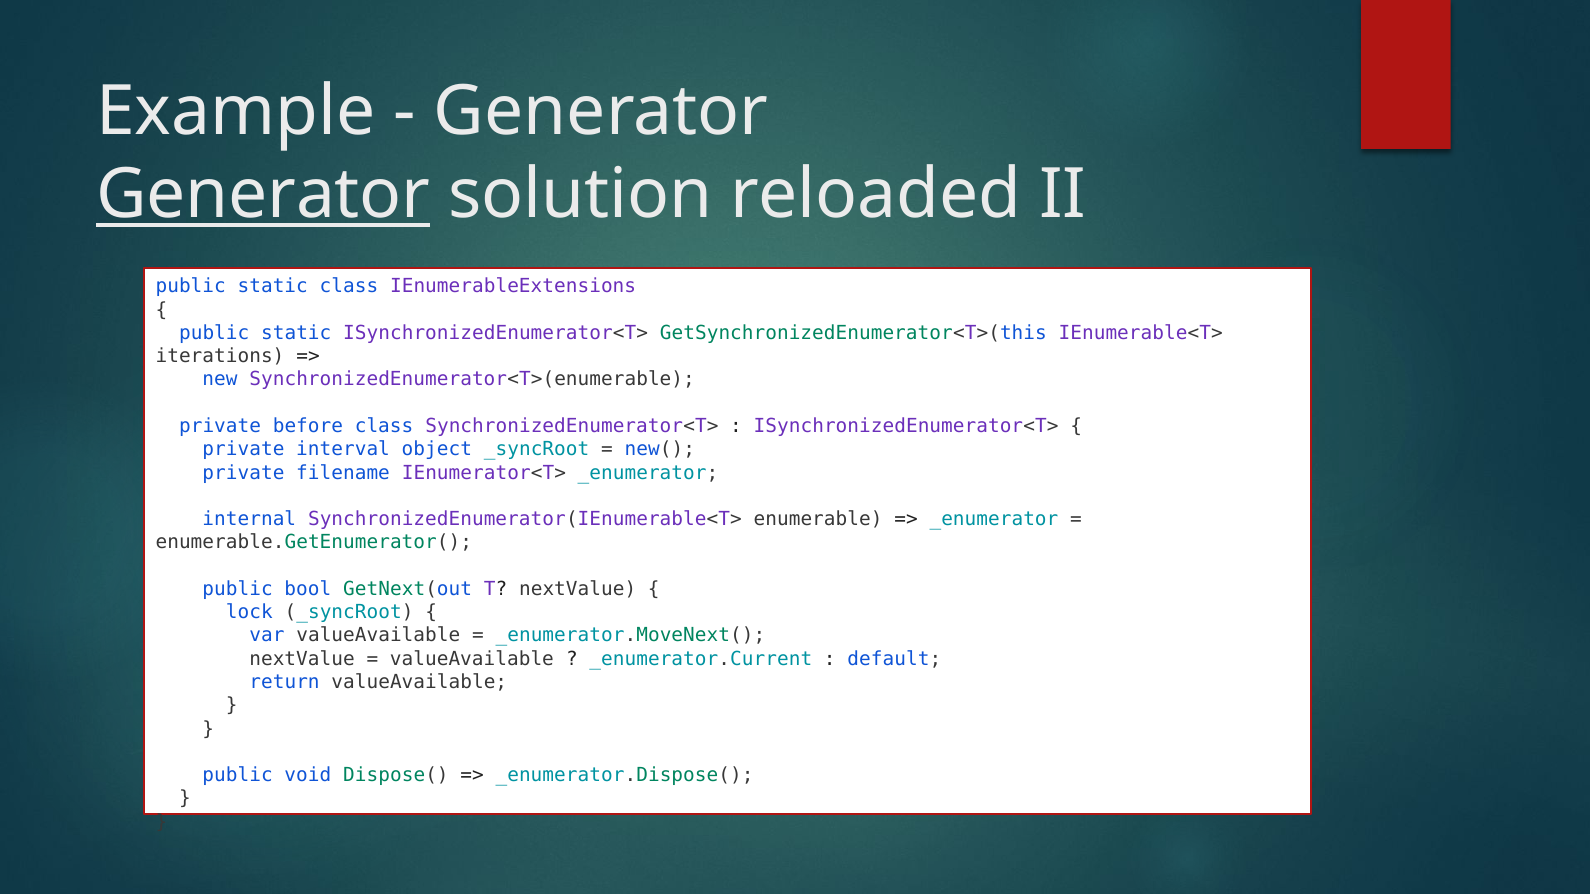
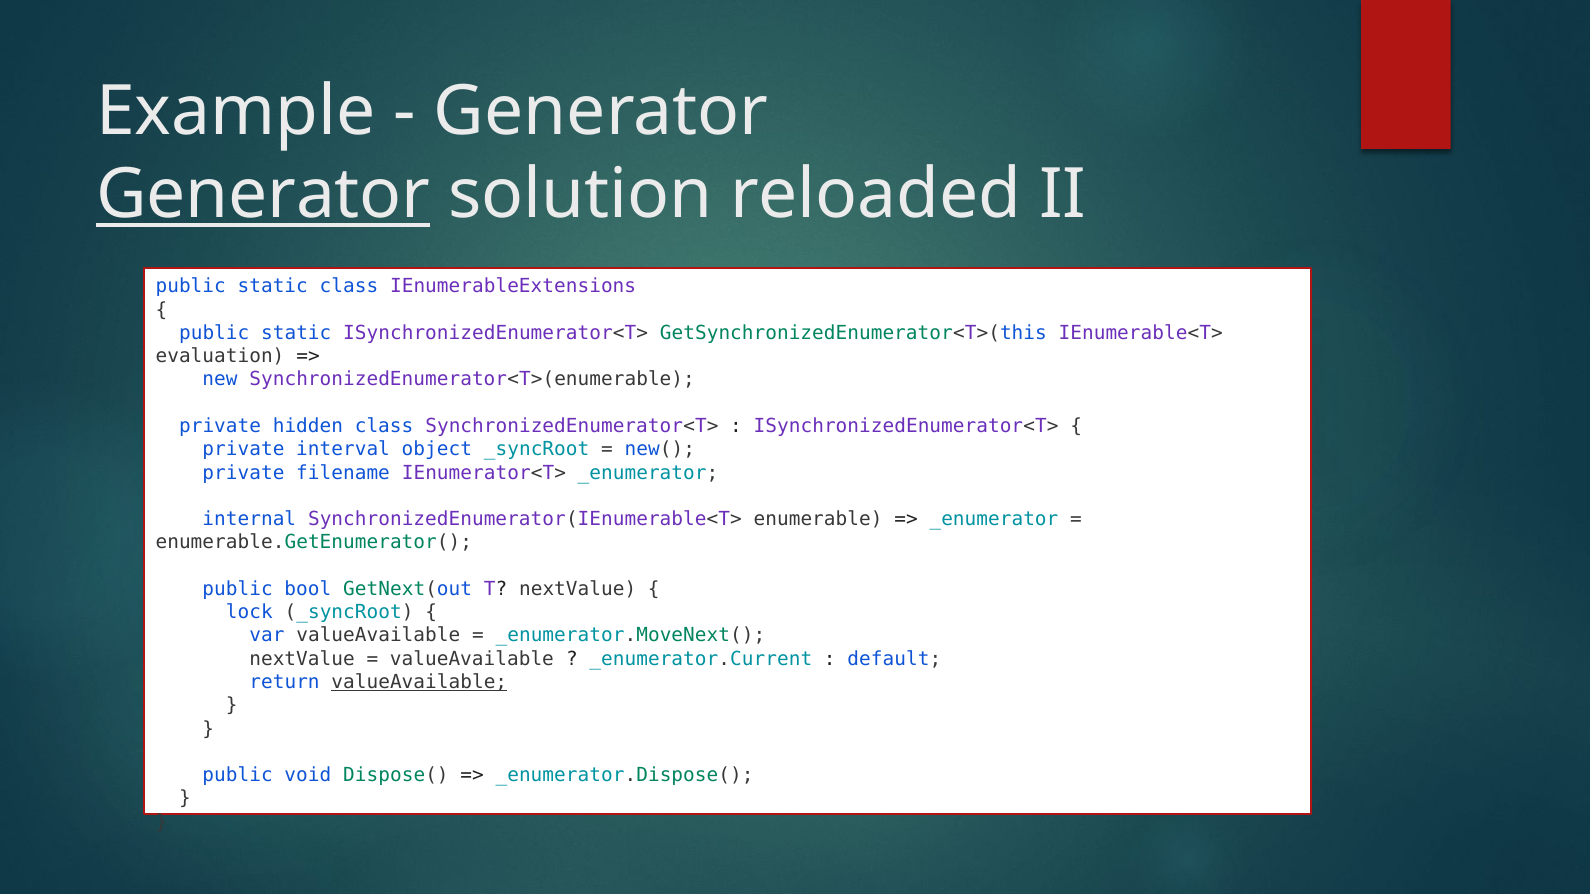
iterations: iterations -> evaluation
before: before -> hidden
valueAvailable at (419, 682) underline: none -> present
